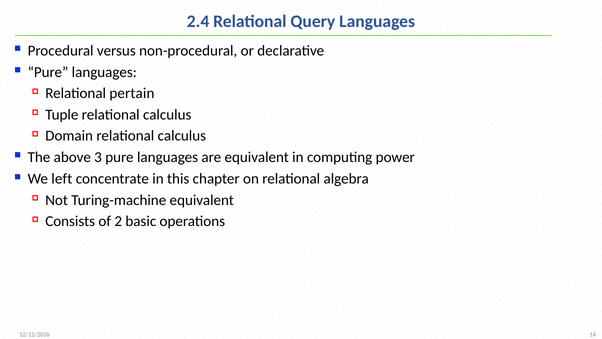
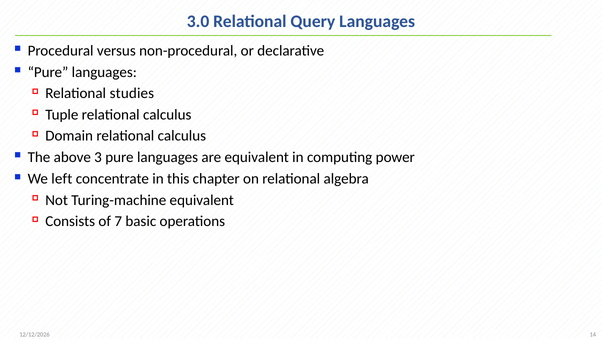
2.4: 2.4 -> 3.0
pertain: pertain -> studies
2: 2 -> 7
